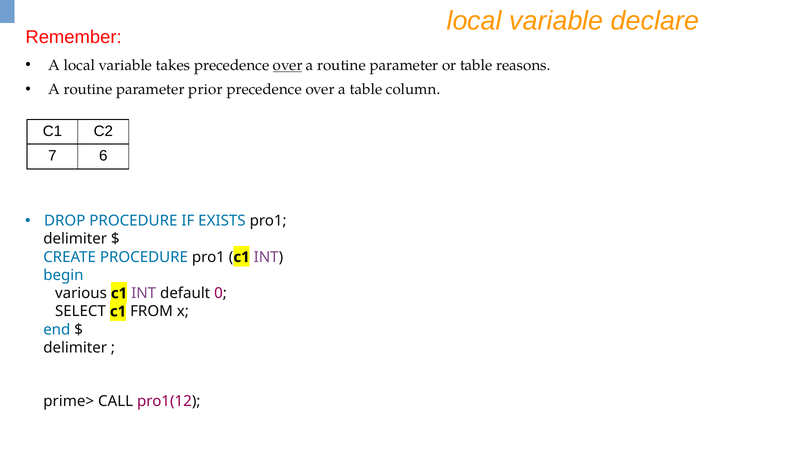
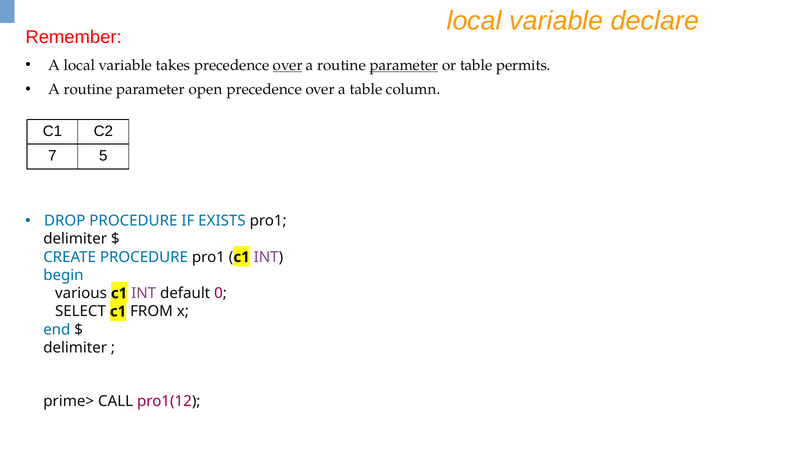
parameter at (404, 65) underline: none -> present
reasons: reasons -> permits
prior: prior -> open
6: 6 -> 5
